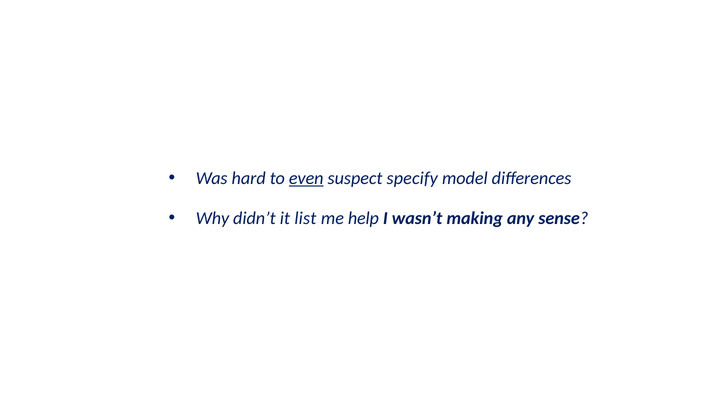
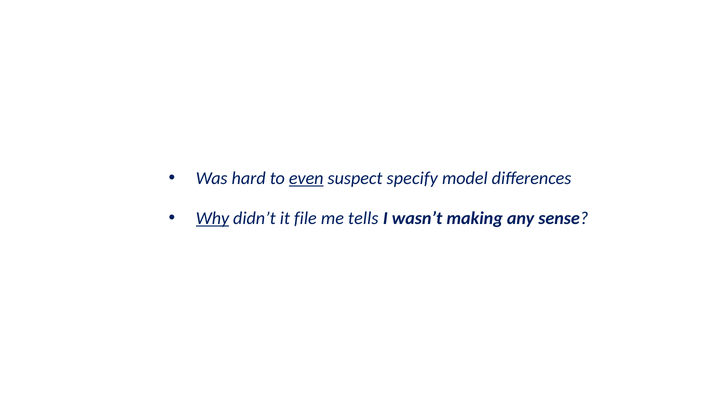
Why underline: none -> present
list: list -> file
help: help -> tells
